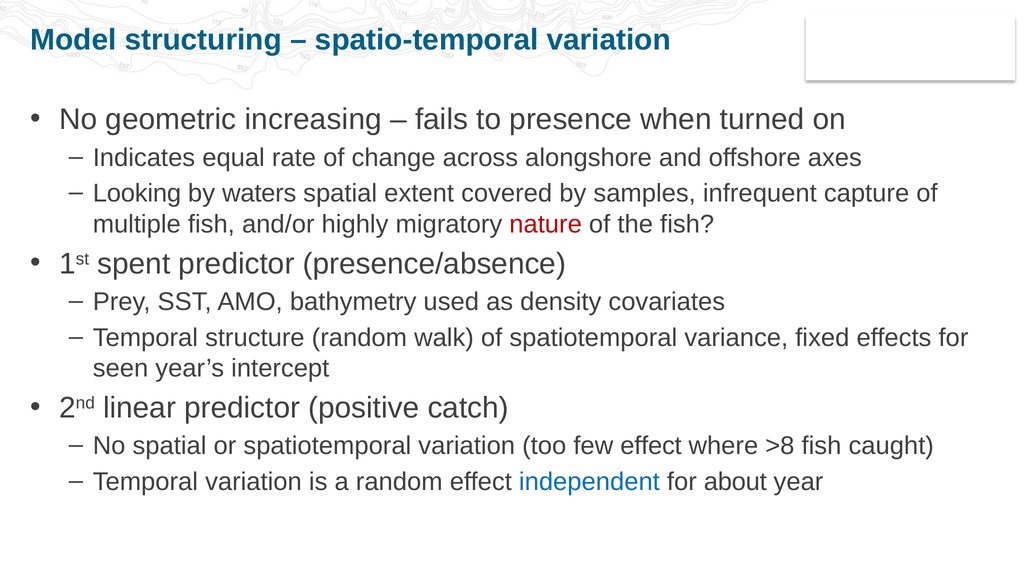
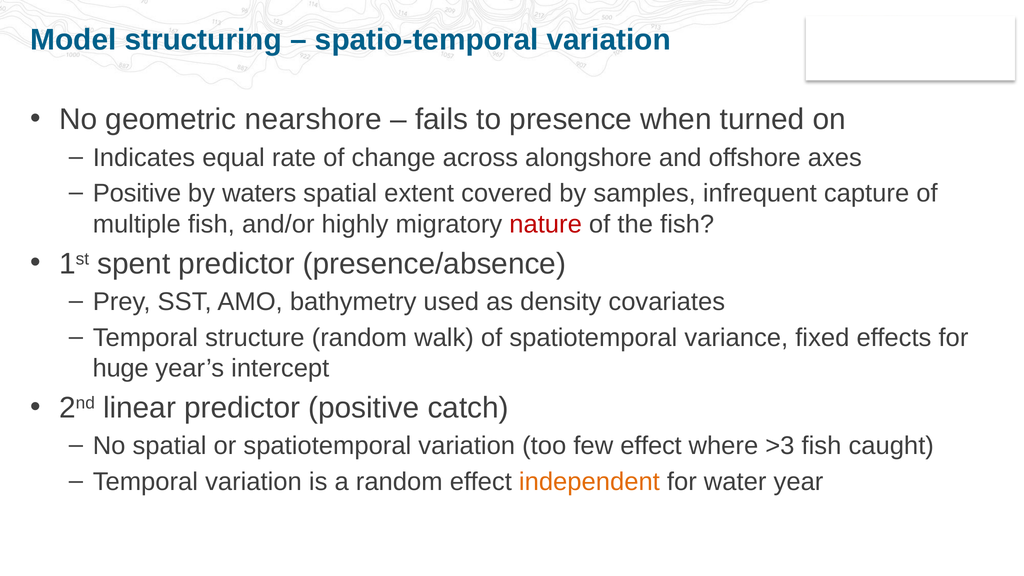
increasing: increasing -> nearshore
Looking at (137, 193): Looking -> Positive
seen: seen -> huge
>8: >8 -> >3
independent colour: blue -> orange
about: about -> water
